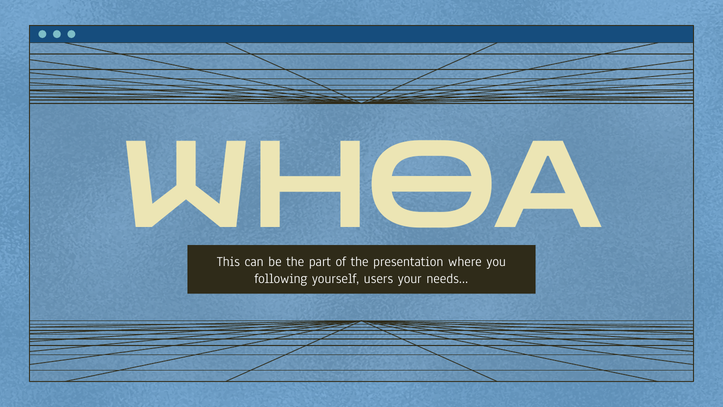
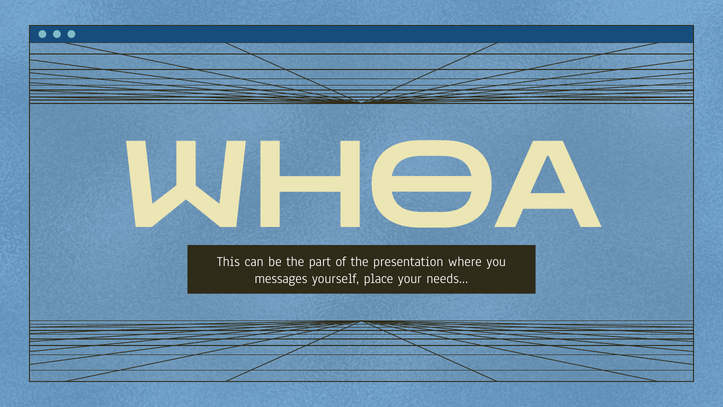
following: following -> messages
users: users -> place
